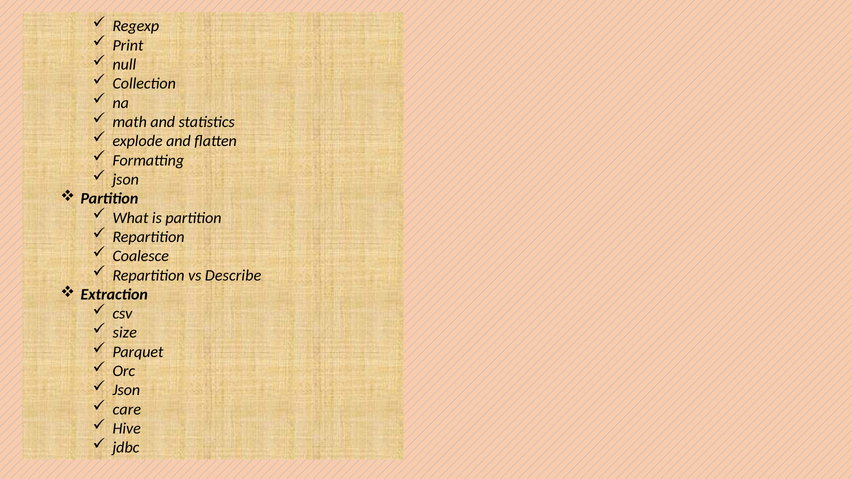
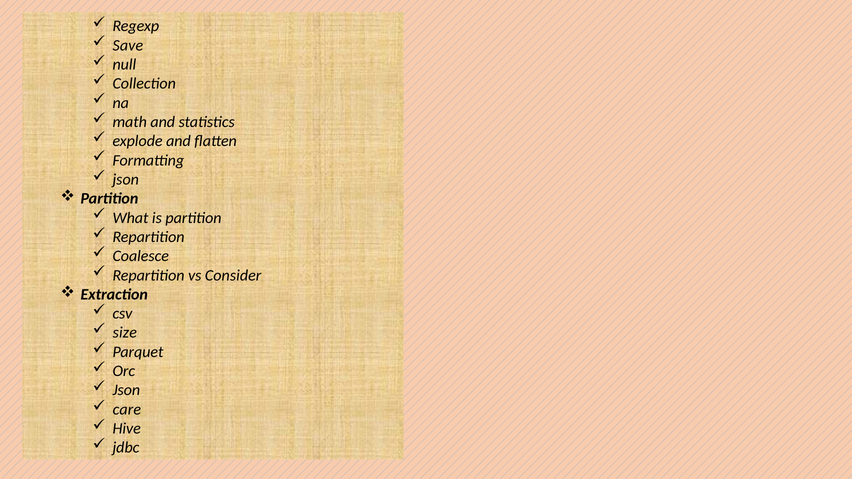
Print: Print -> Save
Describe: Describe -> Consider
